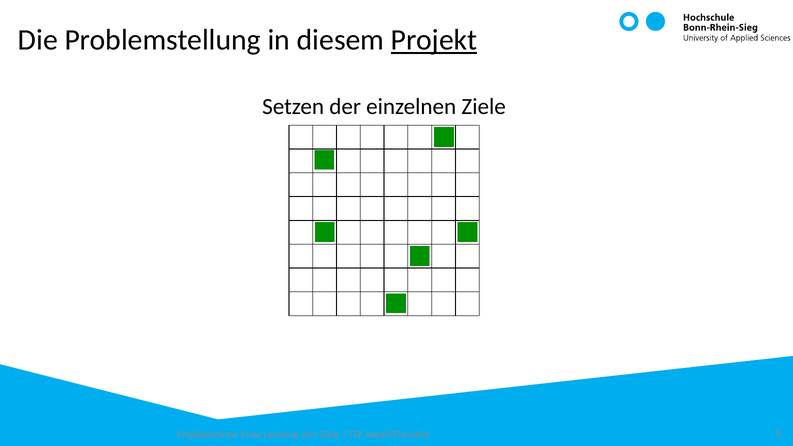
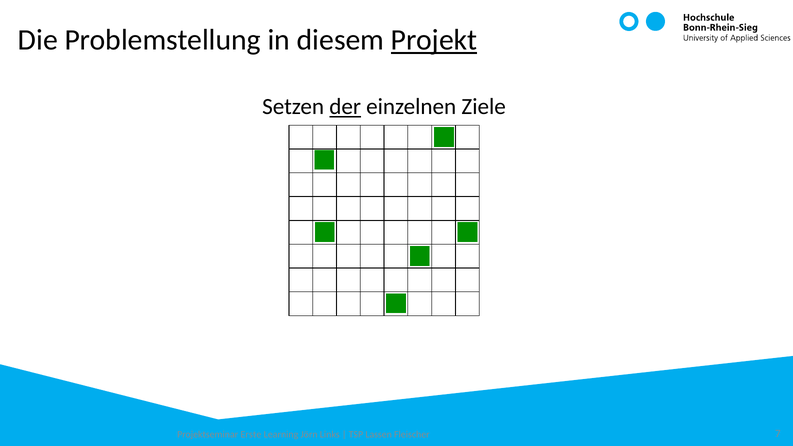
der underline: none -> present
Jörn Ziele: Ziele -> Links
Anzahl: Anzahl -> Lassen
3: 3 -> 7
